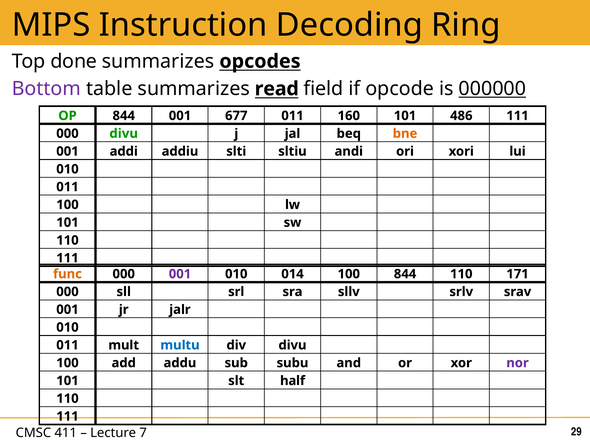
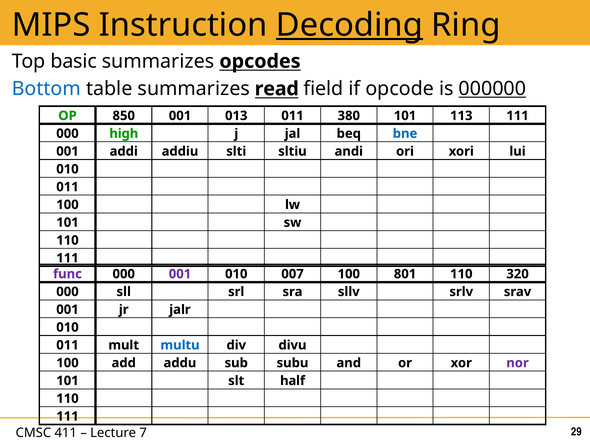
Decoding underline: none -> present
done: done -> basic
Bottom colour: purple -> blue
OP 844: 844 -> 850
677: 677 -> 013
160: 160 -> 380
486: 486 -> 113
000 divu: divu -> high
bne colour: orange -> blue
func colour: orange -> purple
014: 014 -> 007
100 844: 844 -> 801
171: 171 -> 320
